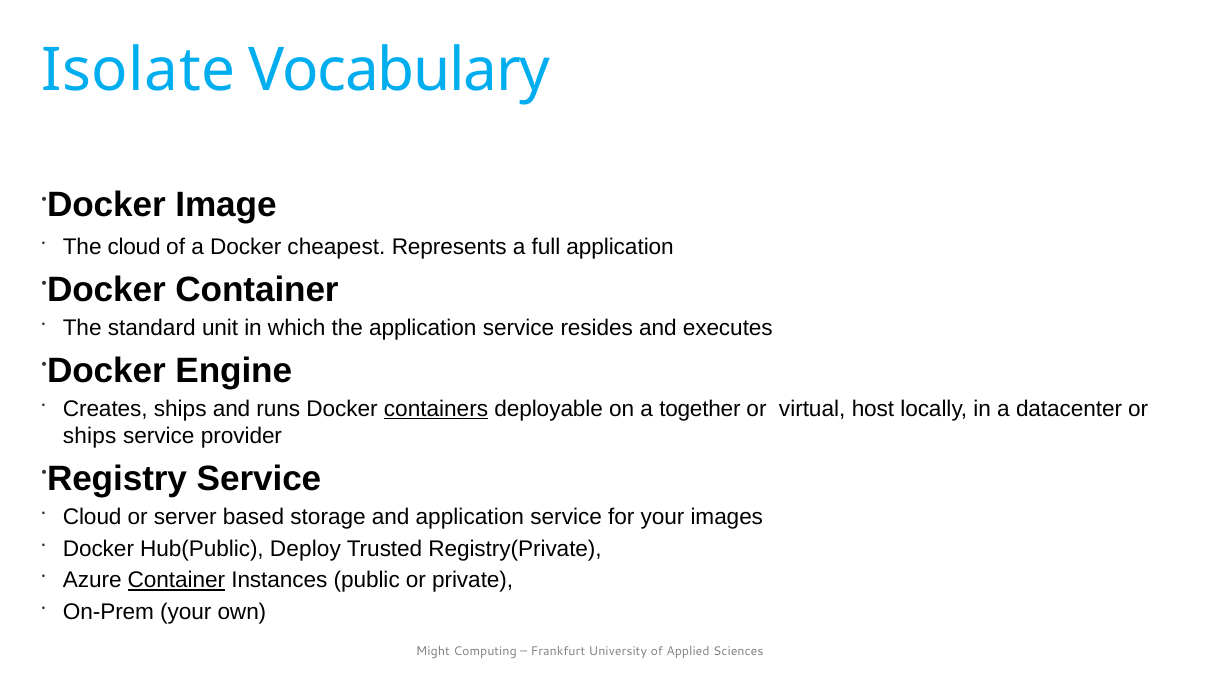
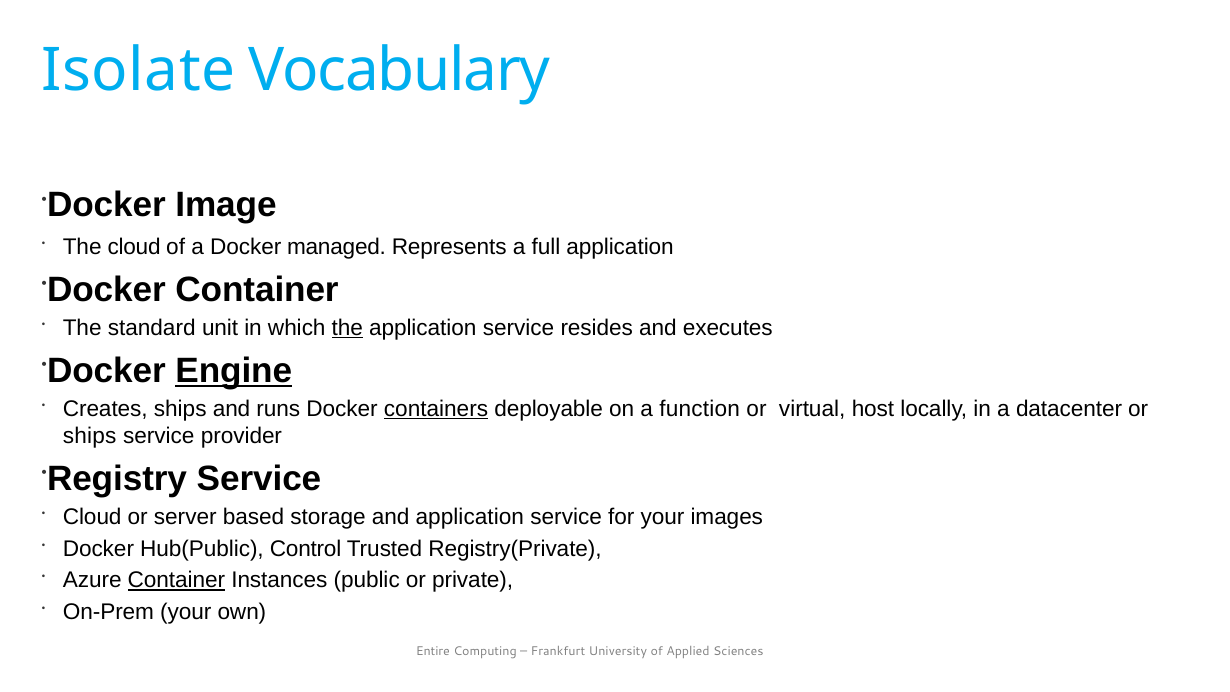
cheapest: cheapest -> managed
the at (347, 328) underline: none -> present
Engine underline: none -> present
together: together -> function
Deploy: Deploy -> Control
Might: Might -> Entire
